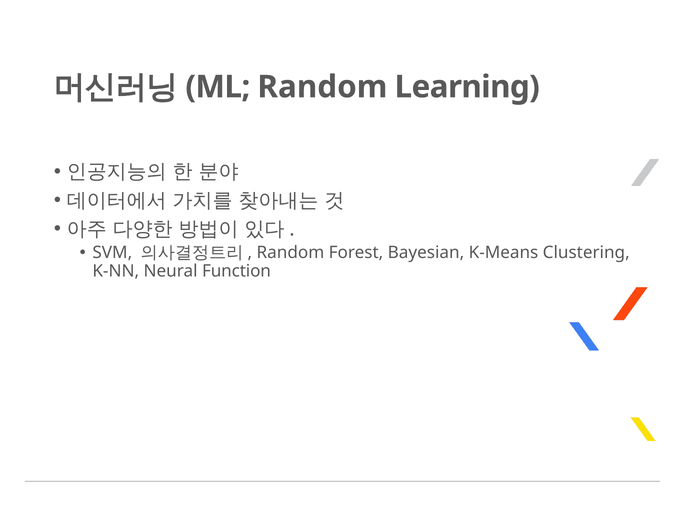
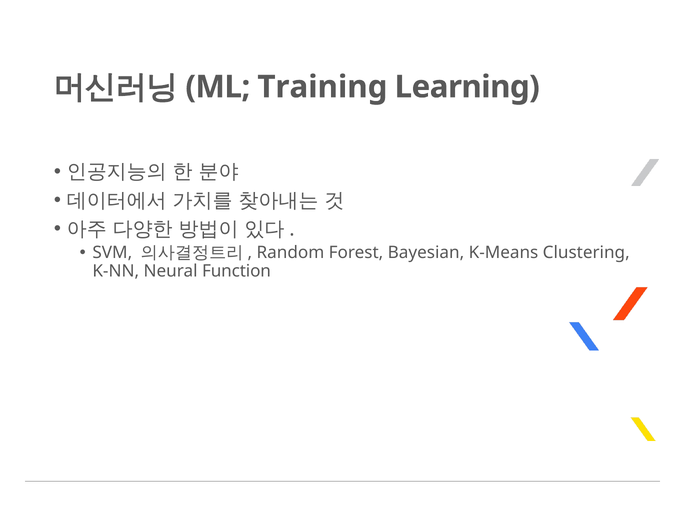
Random at (322, 87): Random -> Training
